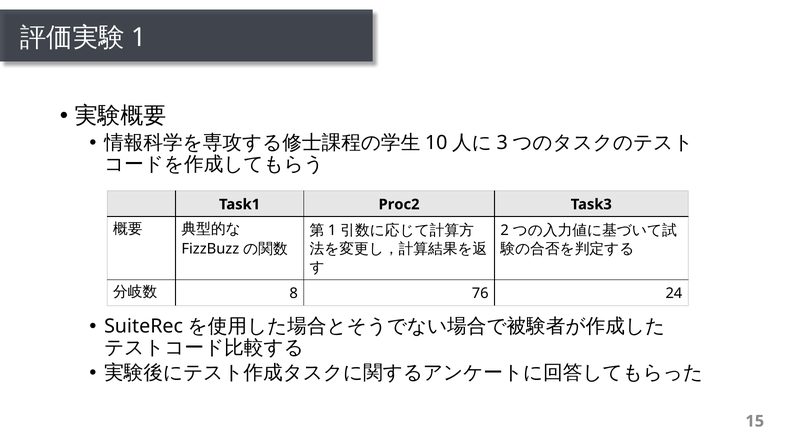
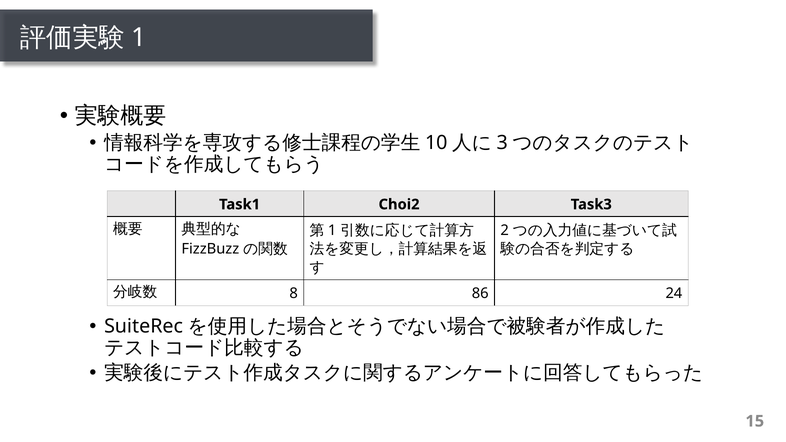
Proc2: Proc2 -> Choi2
76: 76 -> 86
